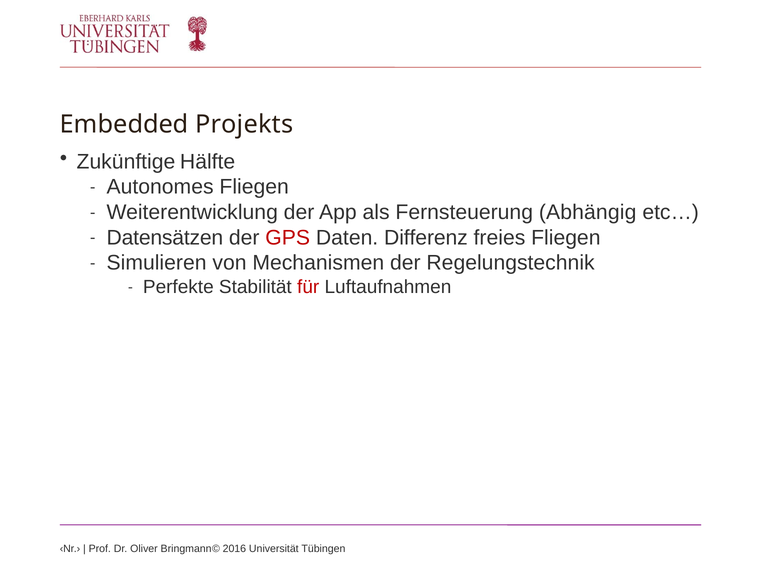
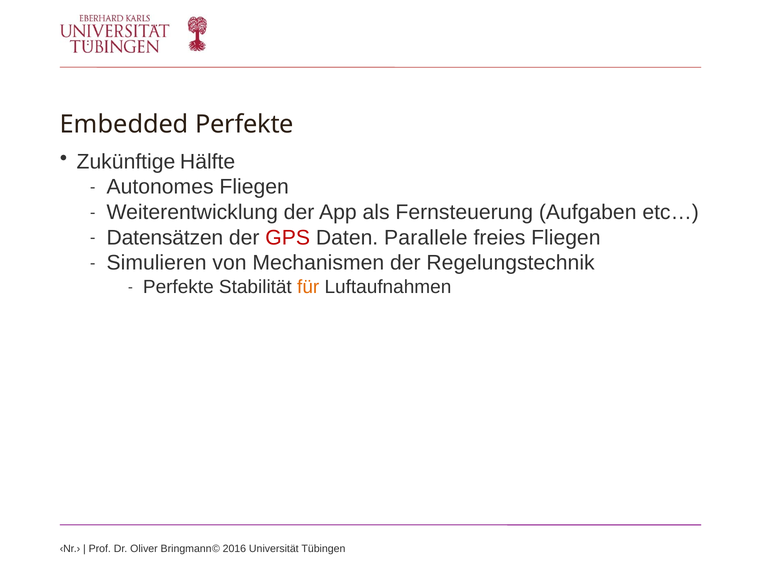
Embedded Projekts: Projekts -> Perfekte
Abhängig: Abhängig -> Aufgaben
Differenz: Differenz -> Parallele
für colour: red -> orange
